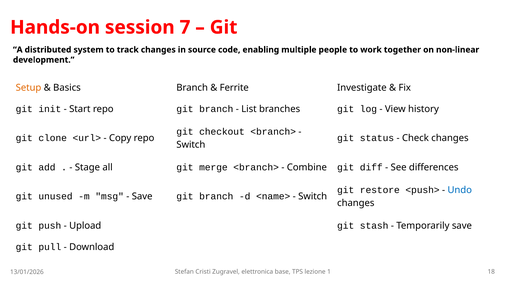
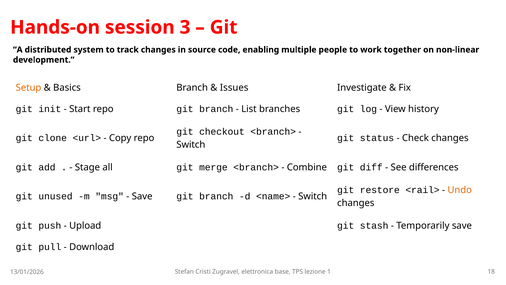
7: 7 -> 3
Ferrite: Ferrite -> Issues
<push>: <push> -> <rail>
Undo colour: blue -> orange
